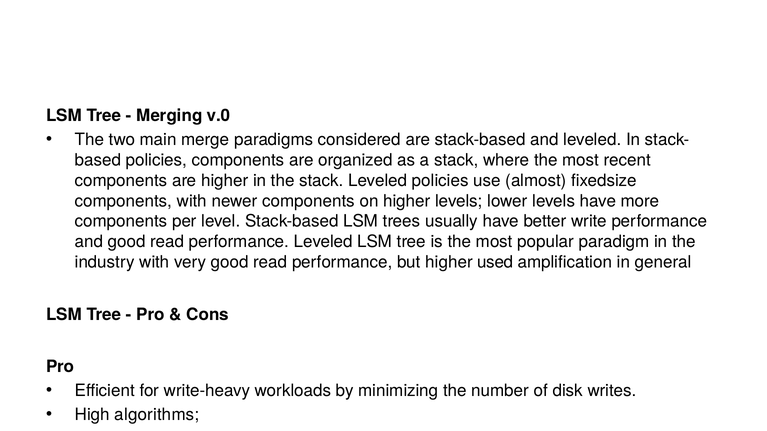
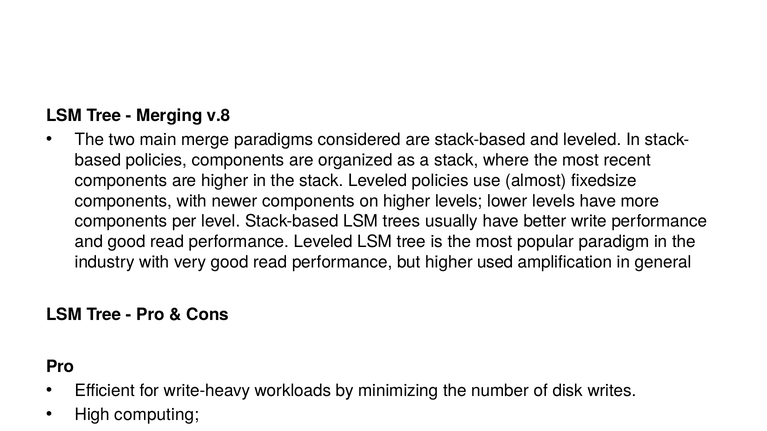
v.0: v.0 -> v.8
High algorithms: algorithms -> computing
